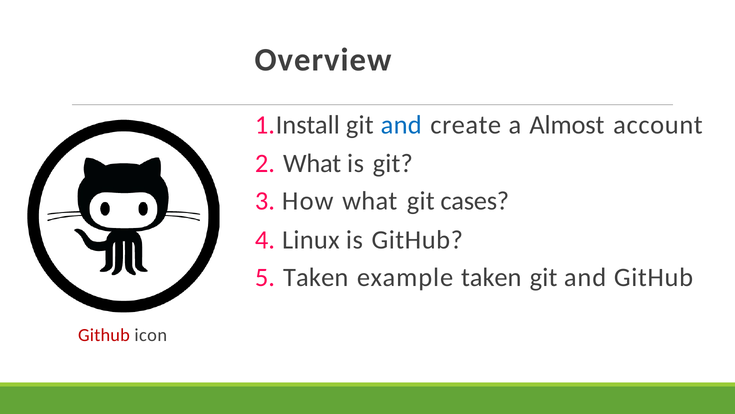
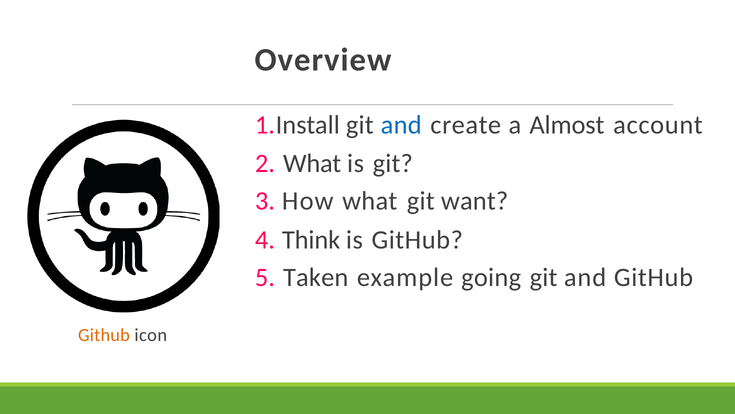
cases: cases -> want
Linux: Linux -> Think
example taken: taken -> going
Github at (104, 335) colour: red -> orange
